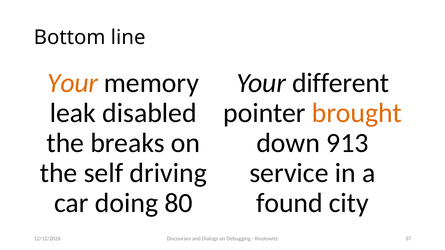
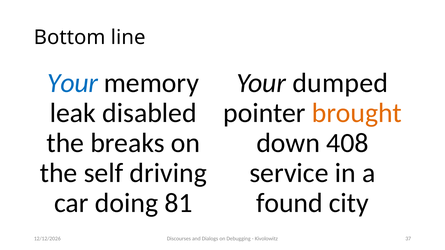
Your at (73, 83) colour: orange -> blue
different: different -> dumped
913: 913 -> 408
80: 80 -> 81
